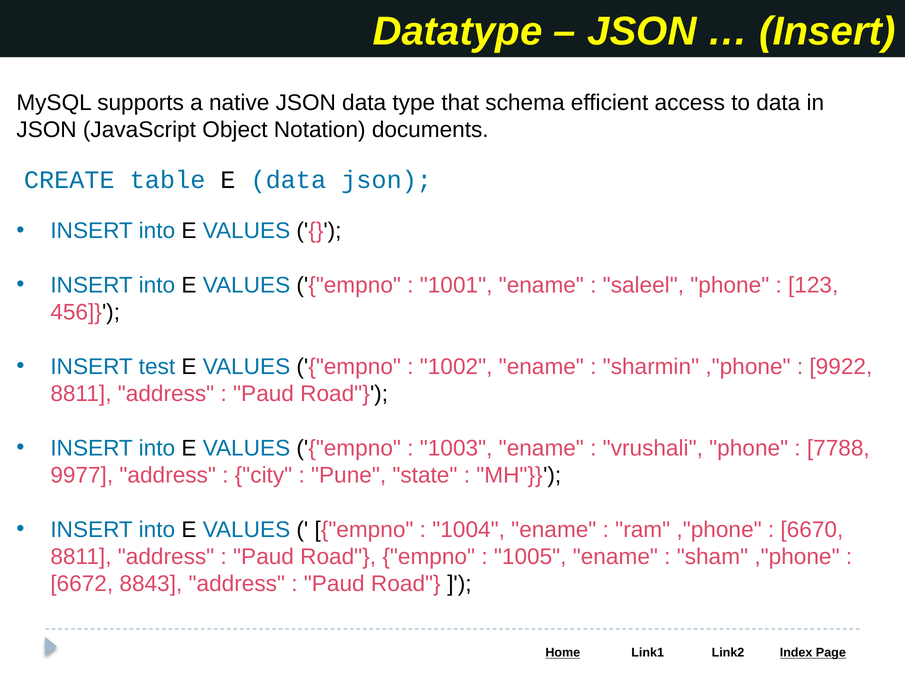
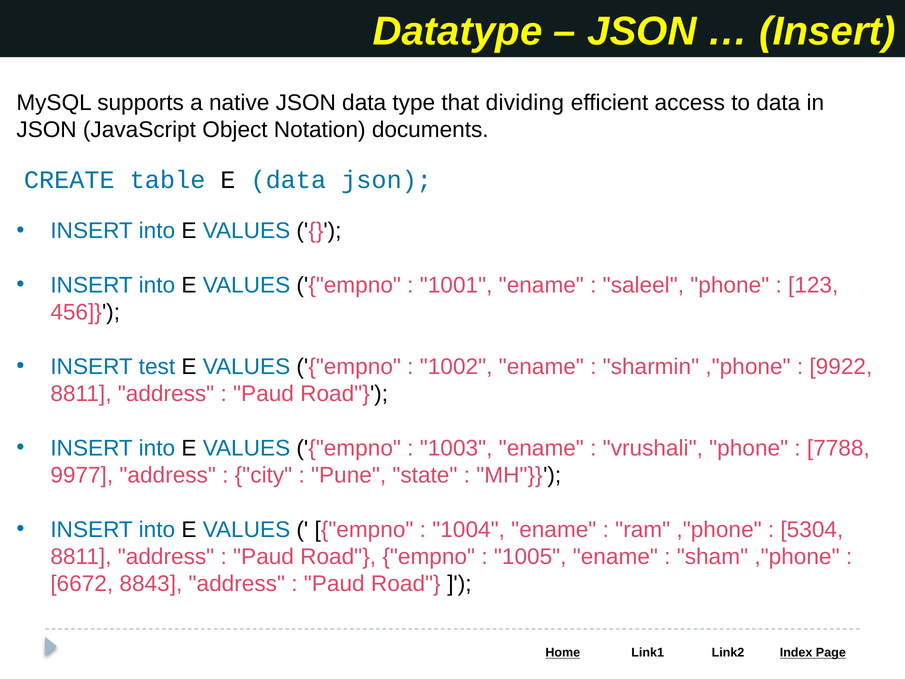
schema: schema -> dividing
6670: 6670 -> 5304
